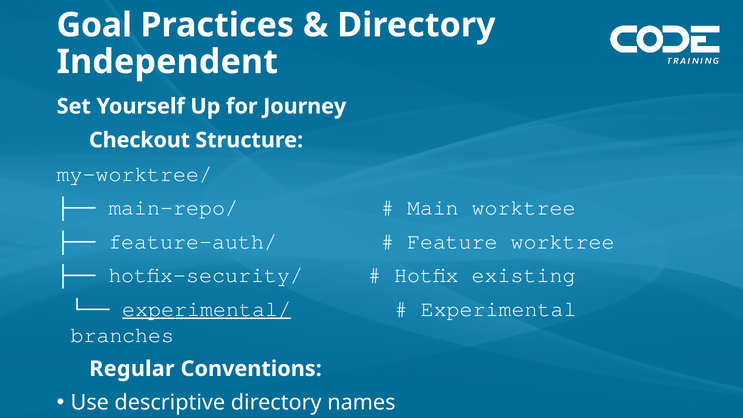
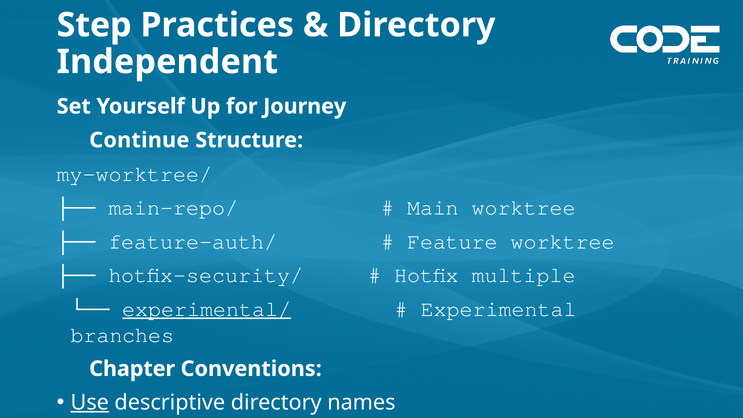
Goal: Goal -> Step
Checkout: Checkout -> Continue
existing: existing -> multiple
Regular: Regular -> Chapter
Use at (90, 403) underline: none -> present
